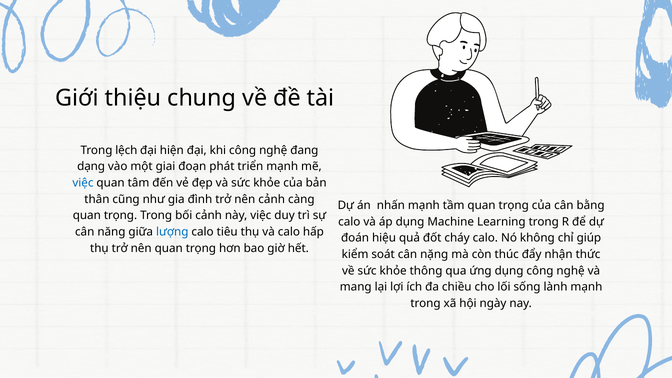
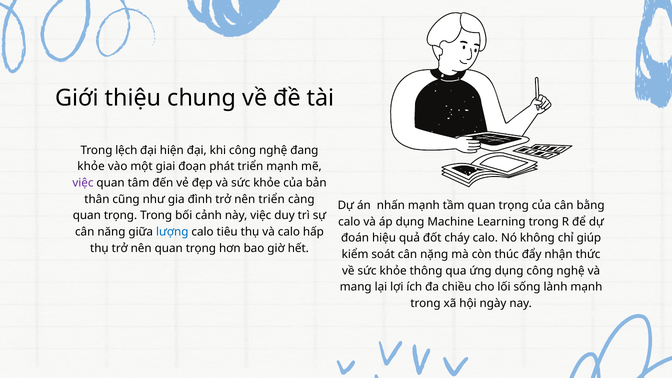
dạng at (91, 167): dạng -> khỏe
việc at (83, 183) colour: blue -> purple
nên cảnh: cảnh -> triển
